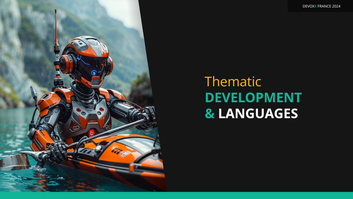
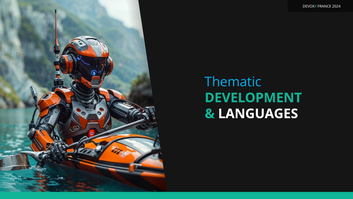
Thematic colour: yellow -> light blue
